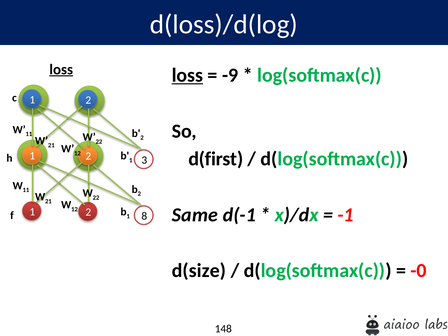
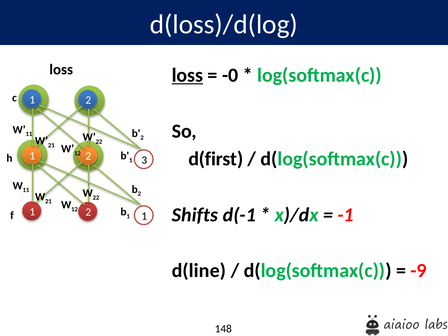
loss at (61, 70) underline: present -> none
-9: -9 -> -0
Same: Same -> Shifts
8 at (144, 216): 8 -> 1
d(size: d(size -> d(line
-0: -0 -> -9
